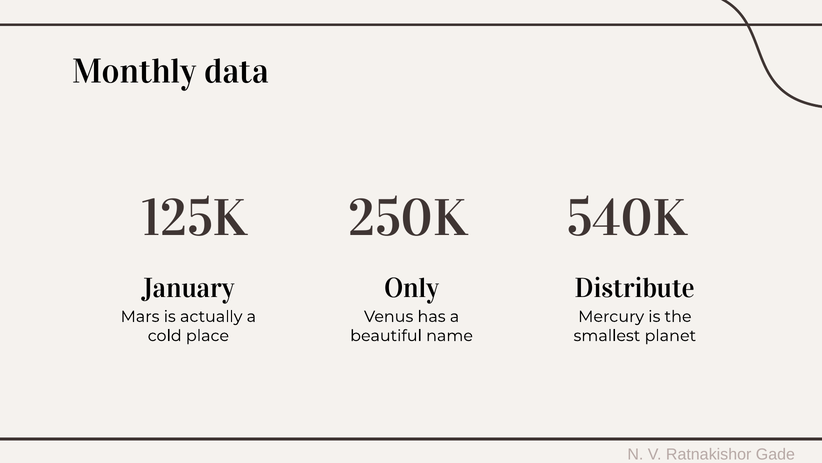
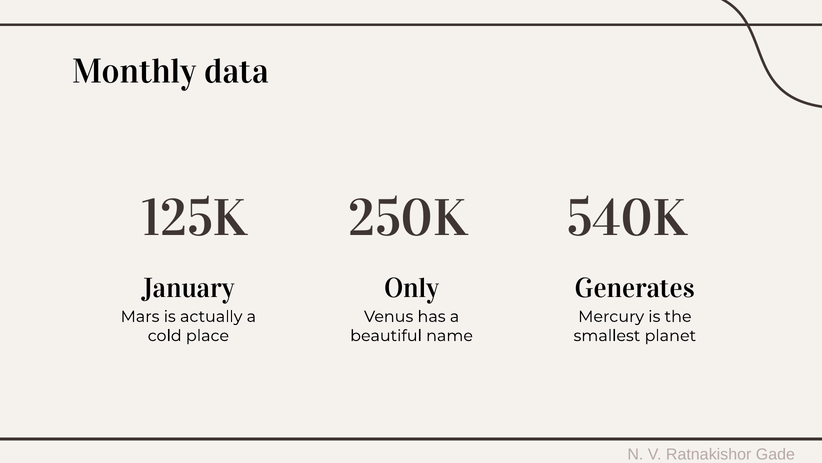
Distribute: Distribute -> Generates
